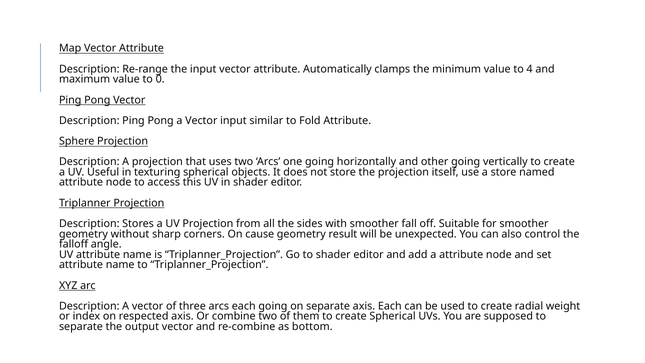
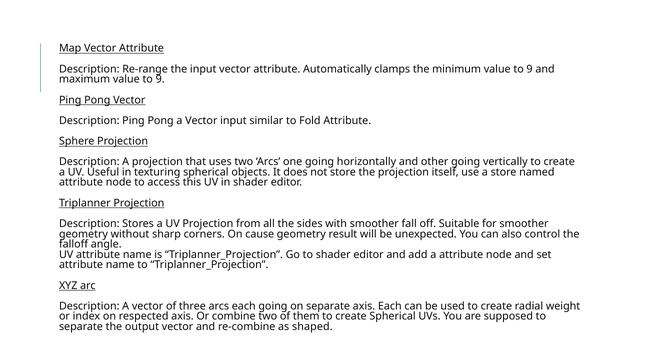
minimum value to 4: 4 -> 9
maximum value to 0: 0 -> 9
bottom: bottom -> shaped
